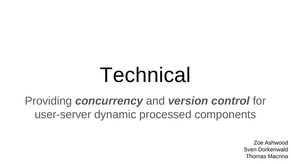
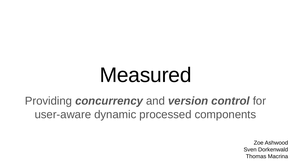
Technical: Technical -> Measured
user-server: user-server -> user-aware
